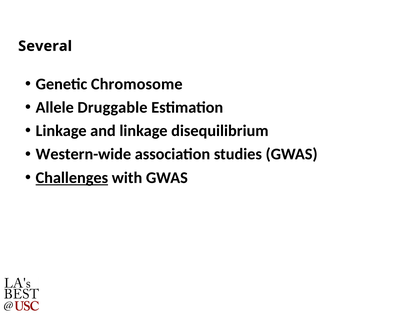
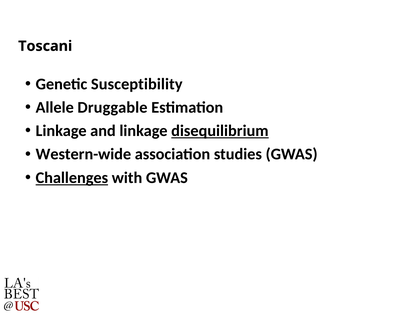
Several: Several -> Toscani
Chromosome: Chromosome -> Susceptibility
disequilibrium underline: none -> present
